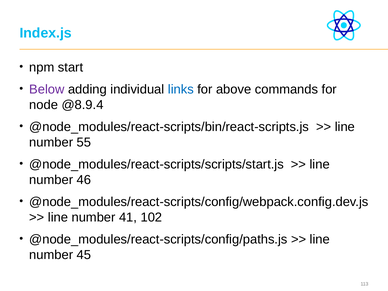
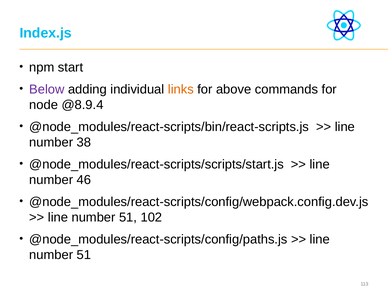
links colour: blue -> orange
55: 55 -> 38
41 at (128, 217): 41 -> 51
45 at (84, 255): 45 -> 51
